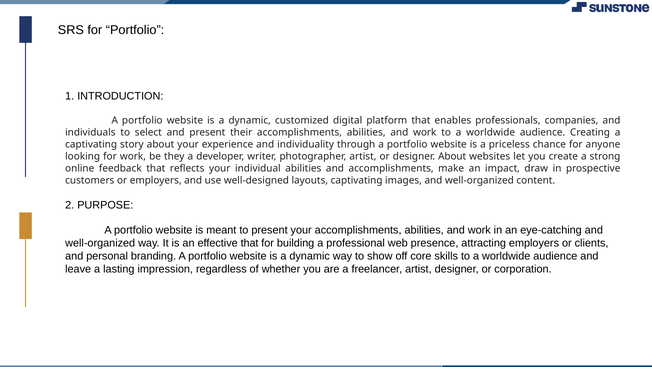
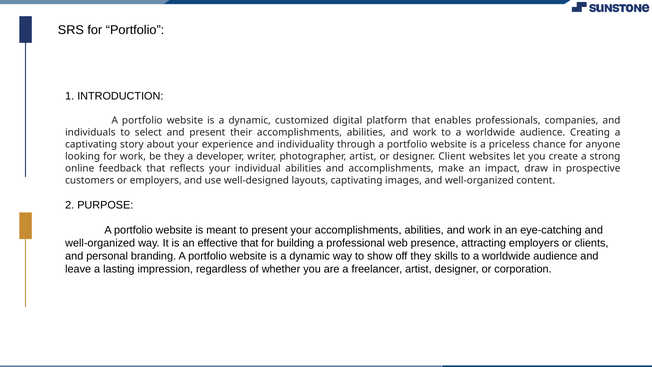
designer About: About -> Client
off core: core -> they
